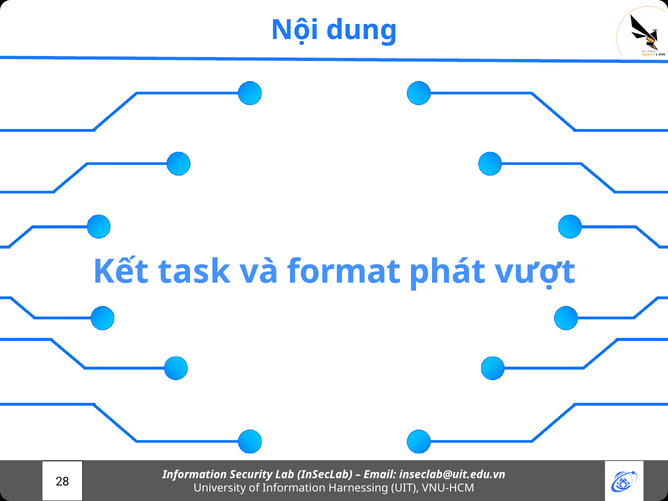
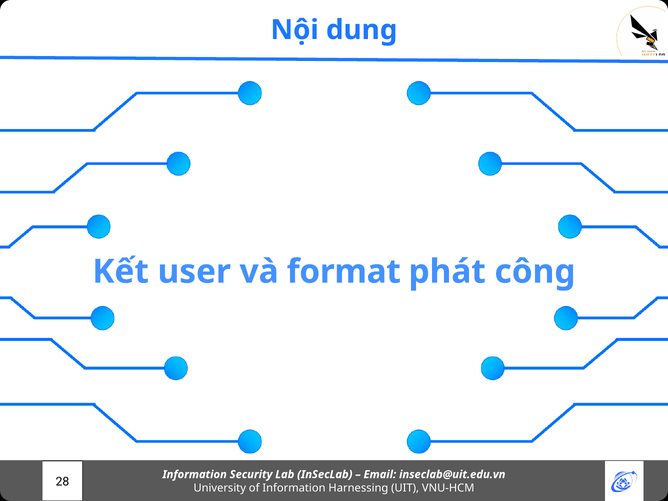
task: task -> user
vượt: vượt -> công
